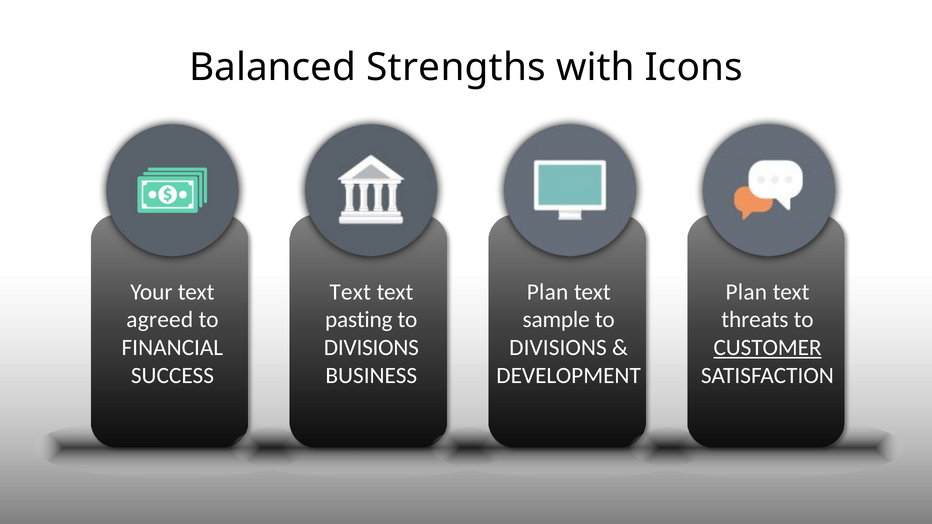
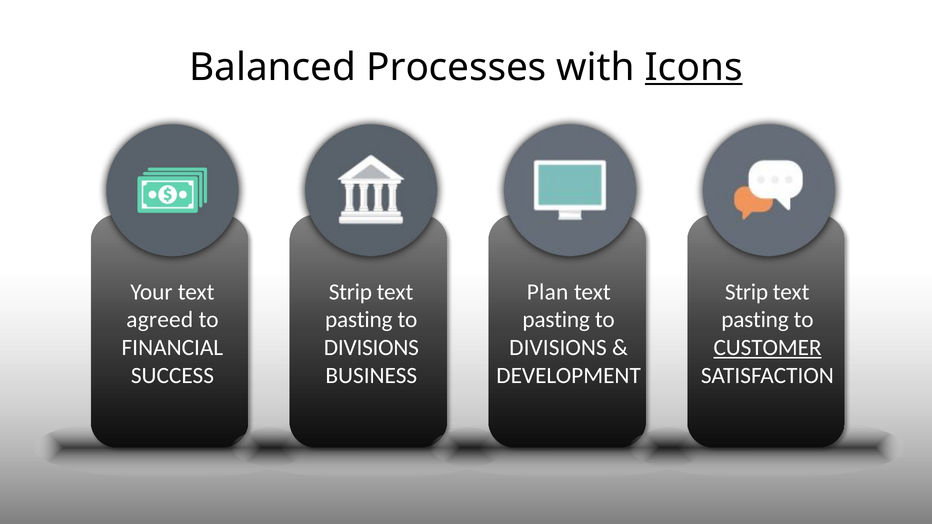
Strengths: Strengths -> Processes
Icons underline: none -> present
Text at (350, 292): Text -> Strip
Plan at (746, 292): Plan -> Strip
sample at (556, 320): sample -> pasting
threats at (755, 320): threats -> pasting
